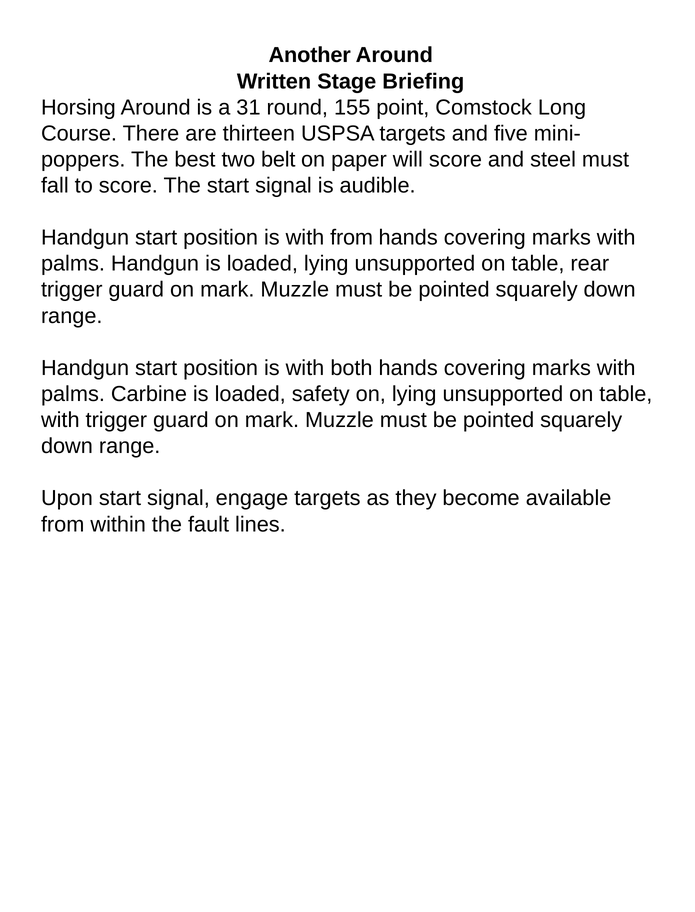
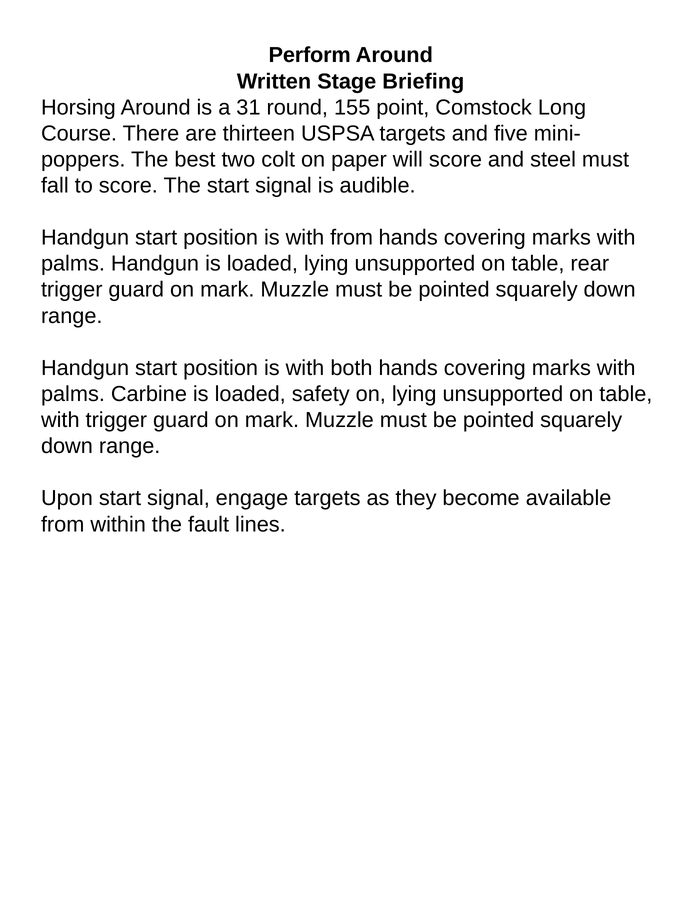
Another: Another -> Perform
belt: belt -> colt
